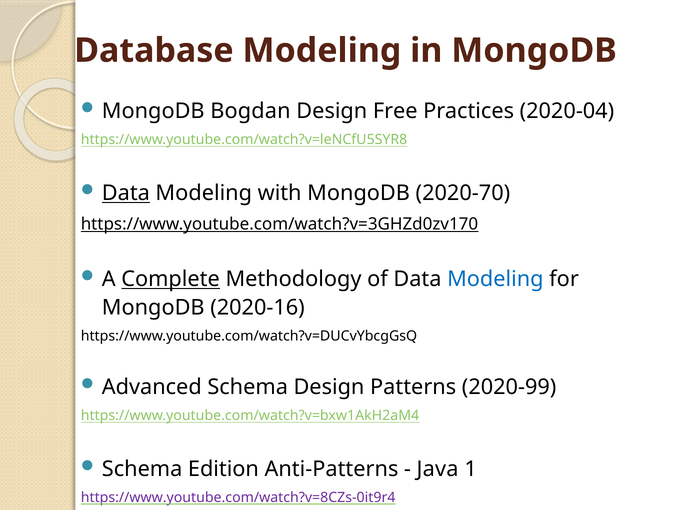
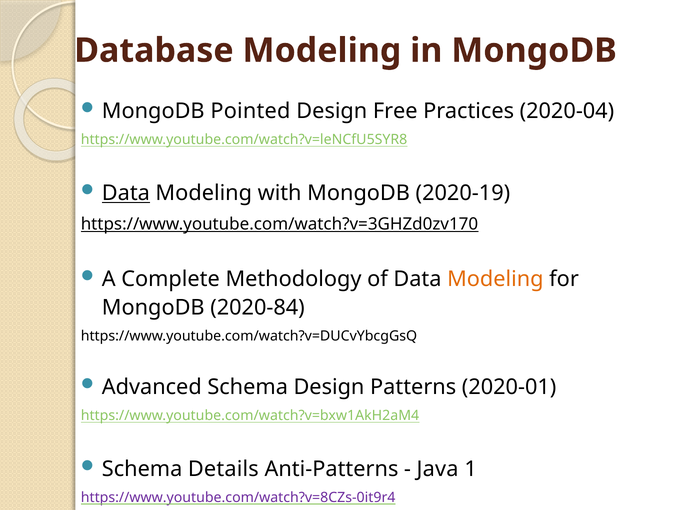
Bogdan: Bogdan -> Pointed
2020-70: 2020-70 -> 2020-19
Complete underline: present -> none
Modeling at (495, 279) colour: blue -> orange
2020-16: 2020-16 -> 2020-84
2020-99: 2020-99 -> 2020-01
Edition: Edition -> Details
